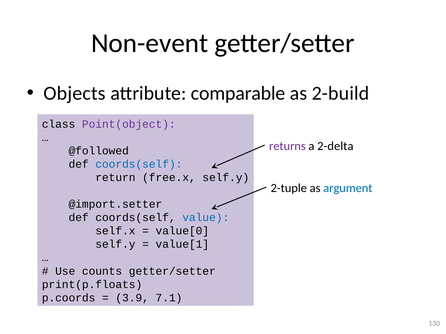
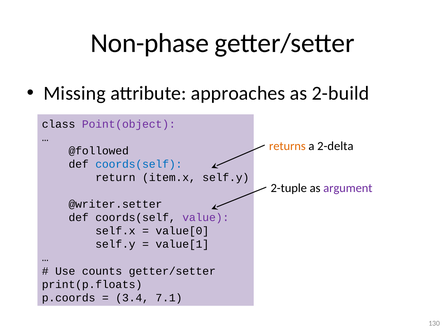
Non-event: Non-event -> Non-phase
Objects: Objects -> Missing
comparable: comparable -> approaches
returns colour: purple -> orange
free.x: free.x -> item.x
argument colour: blue -> purple
@import.setter: @import.setter -> @writer.setter
value colour: blue -> purple
3.9: 3.9 -> 3.4
